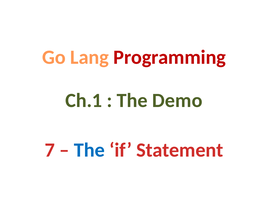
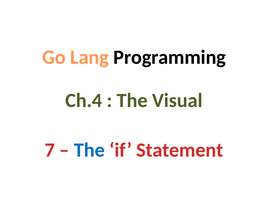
Programming colour: red -> black
Ch.1: Ch.1 -> Ch.4
Demo: Demo -> Visual
